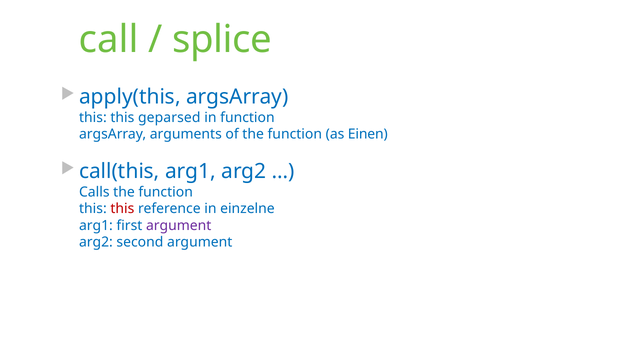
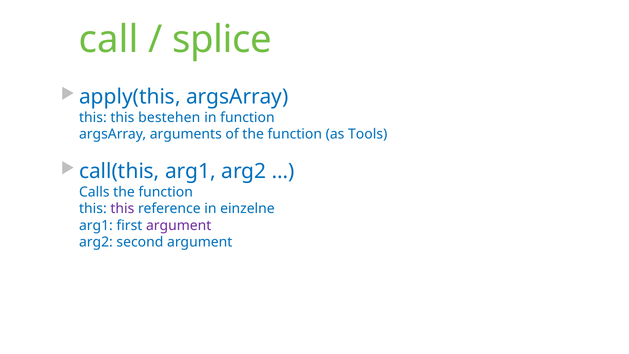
geparsed: geparsed -> bestehen
Einen: Einen -> Tools
this at (122, 209) colour: red -> purple
